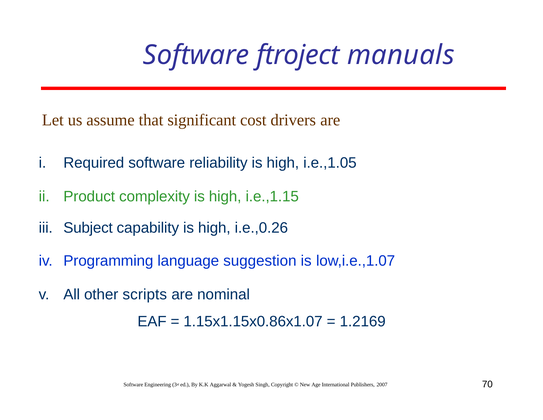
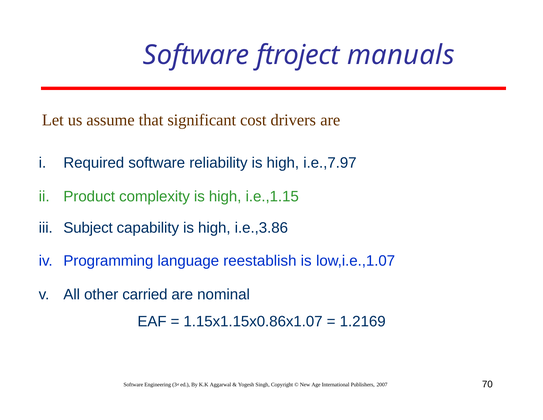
i.e.,1.05: i.e.,1.05 -> i.e.,7.97
i.e.,0.26: i.e.,0.26 -> i.e.,3.86
suggestion: suggestion -> reestablish
scripts: scripts -> carried
